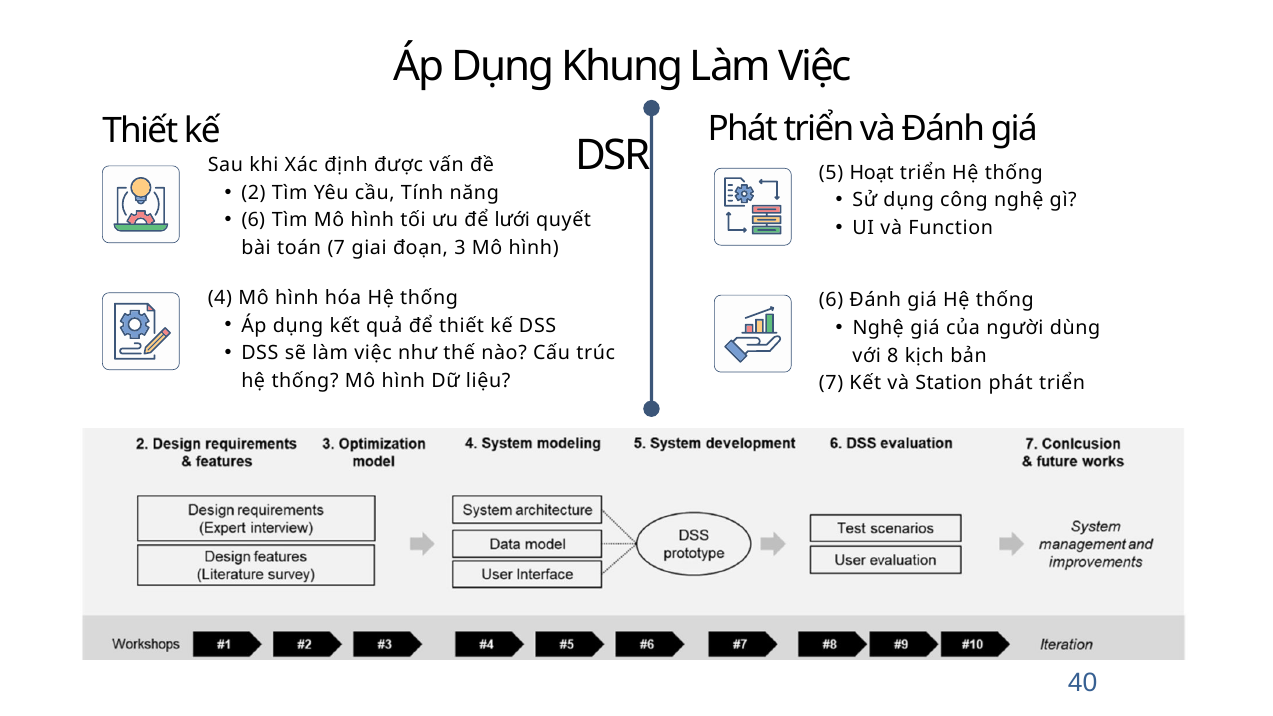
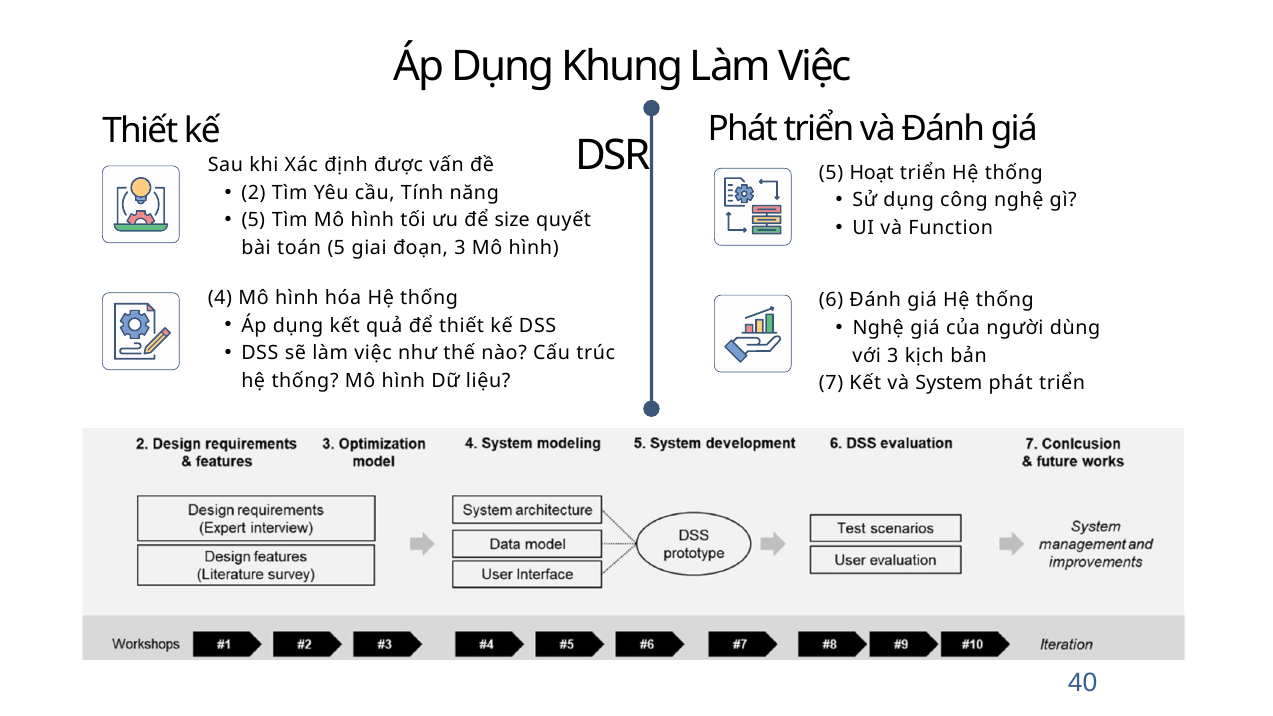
6 at (253, 220): 6 -> 5
lưới: lưới -> size
toán 7: 7 -> 5
với 8: 8 -> 3
Station: Station -> System
